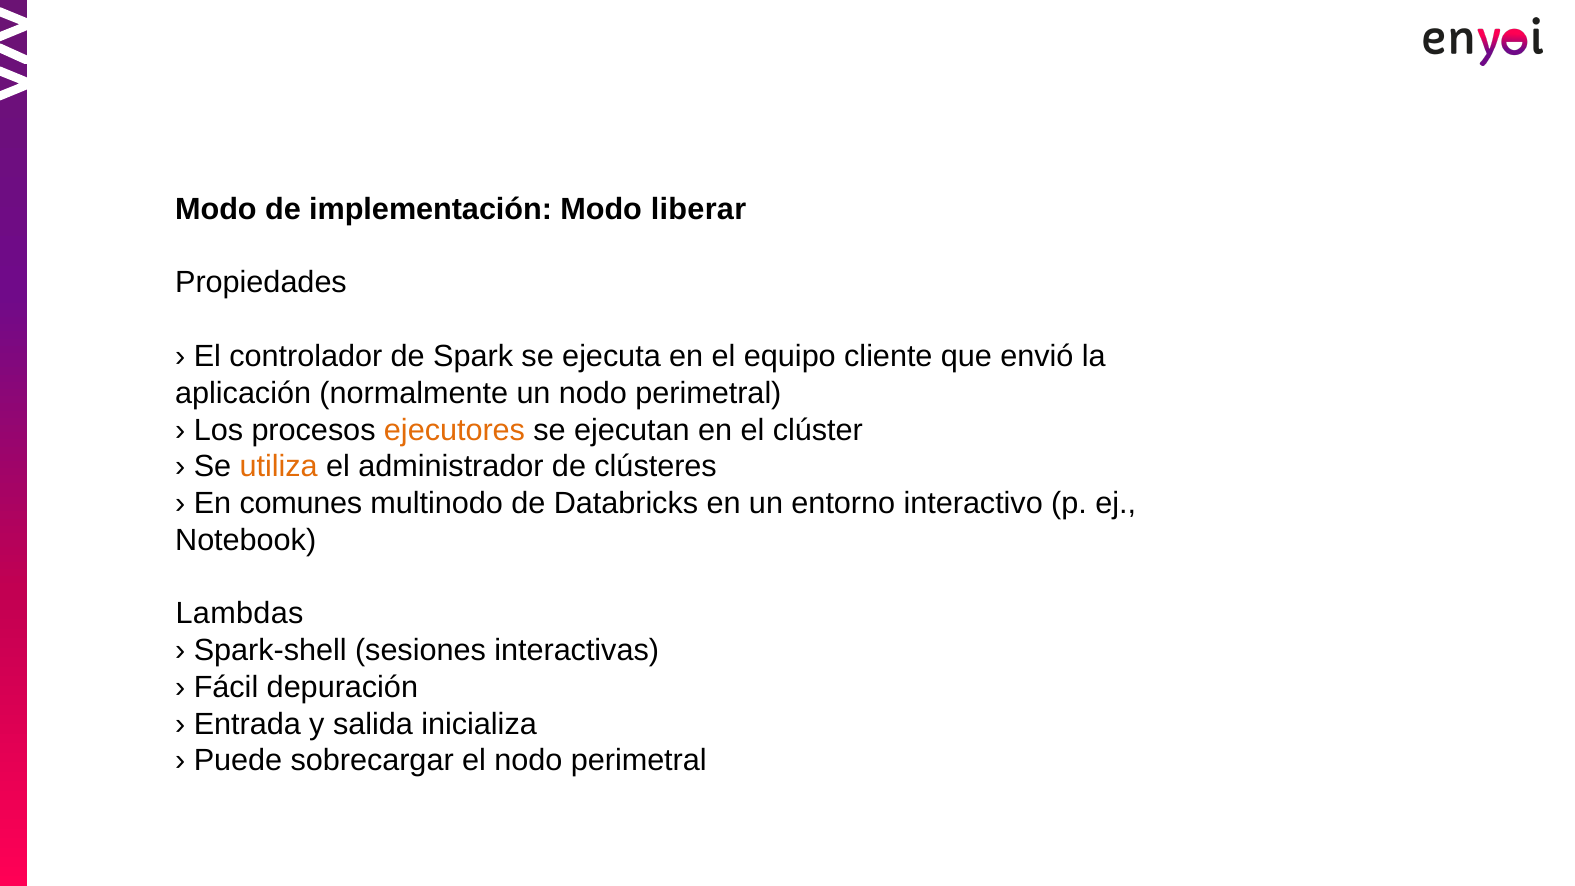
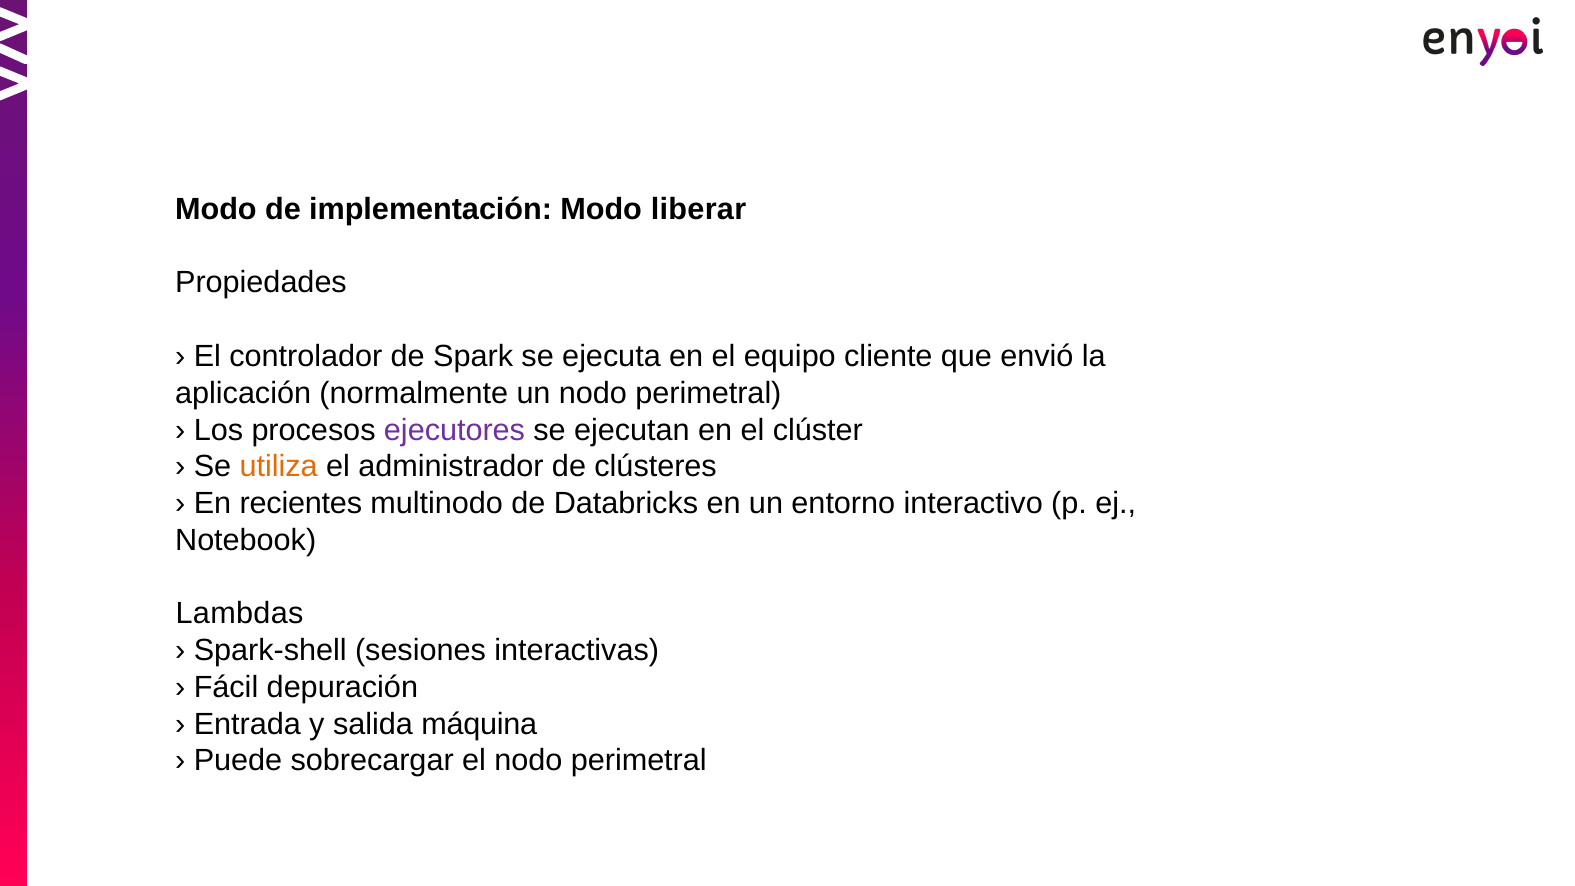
ejecutores colour: orange -> purple
comunes: comunes -> recientes
inicializa: inicializa -> máquina
